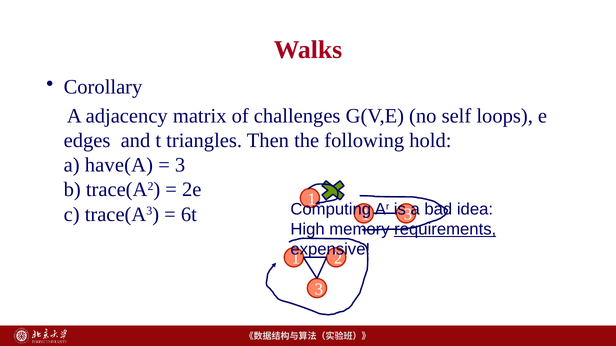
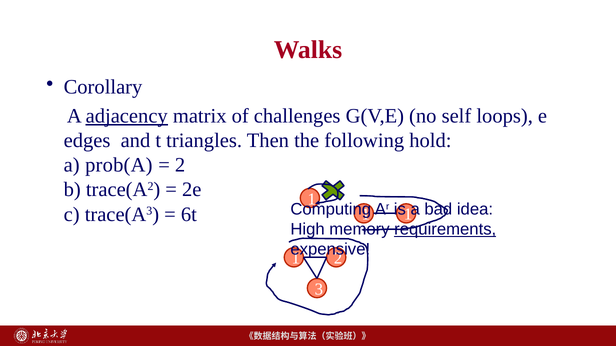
adjacency underline: none -> present
have(A: have(A -> prob(A
3 at (180, 165): 3 -> 2
3 at (408, 215): 3 -> 1
